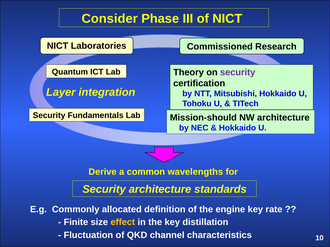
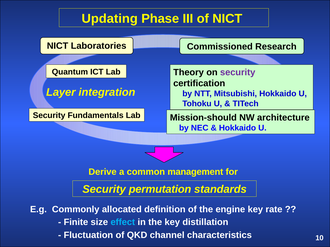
Consider: Consider -> Updating
wavelengths: wavelengths -> management
Security architecture: architecture -> permutation
effect colour: yellow -> light blue
